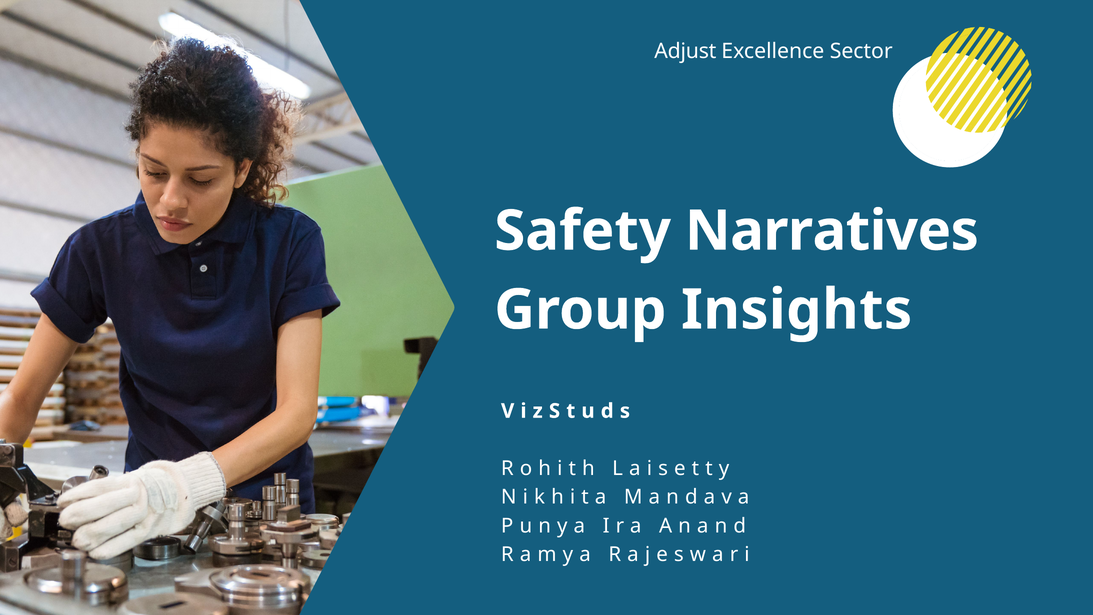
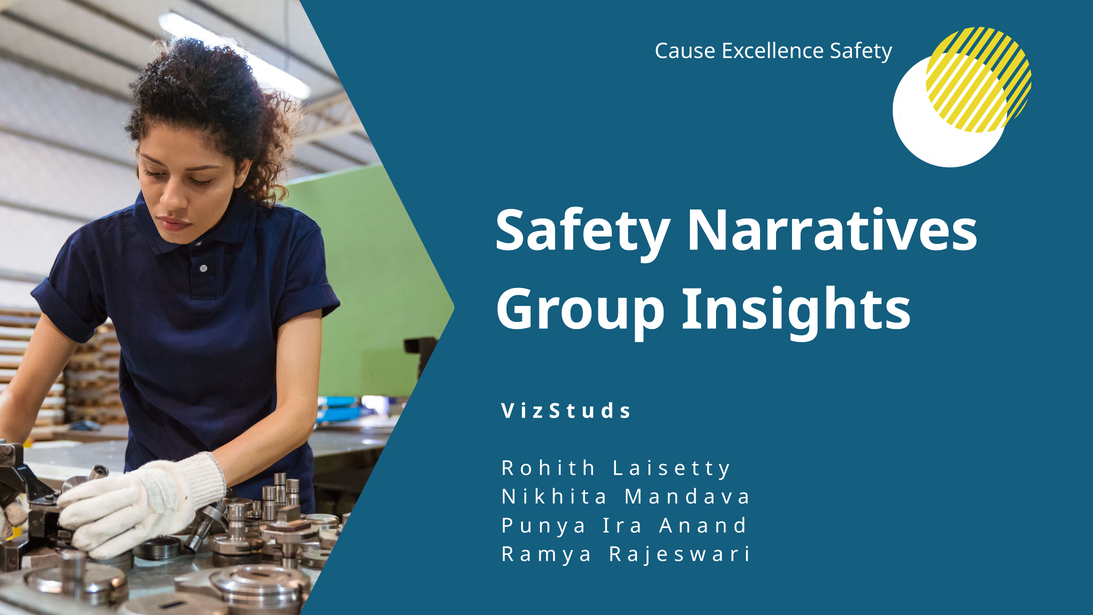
Adjust: Adjust -> Cause
Excellence Sector: Sector -> Safety
